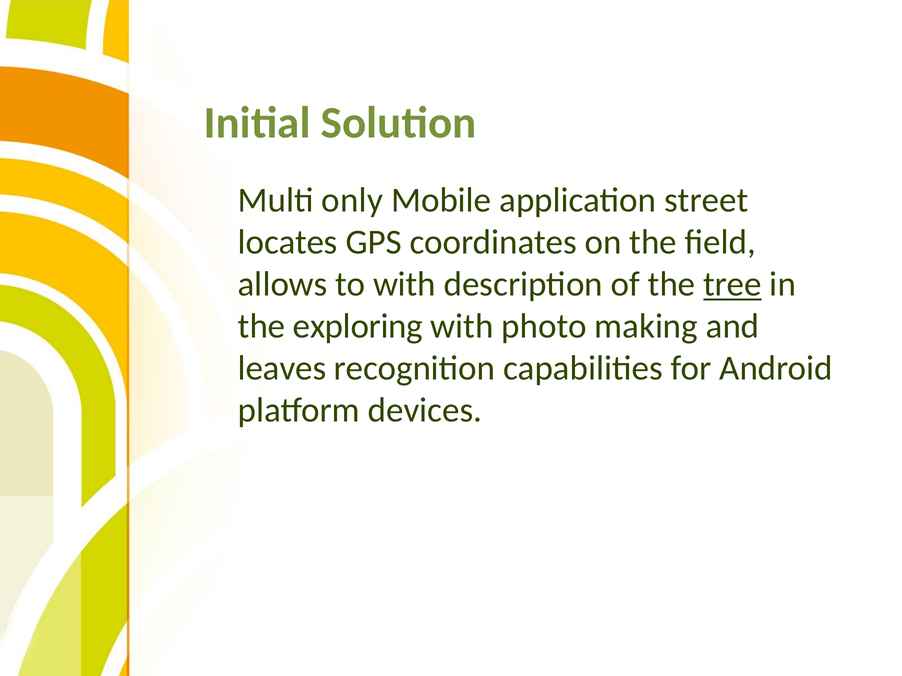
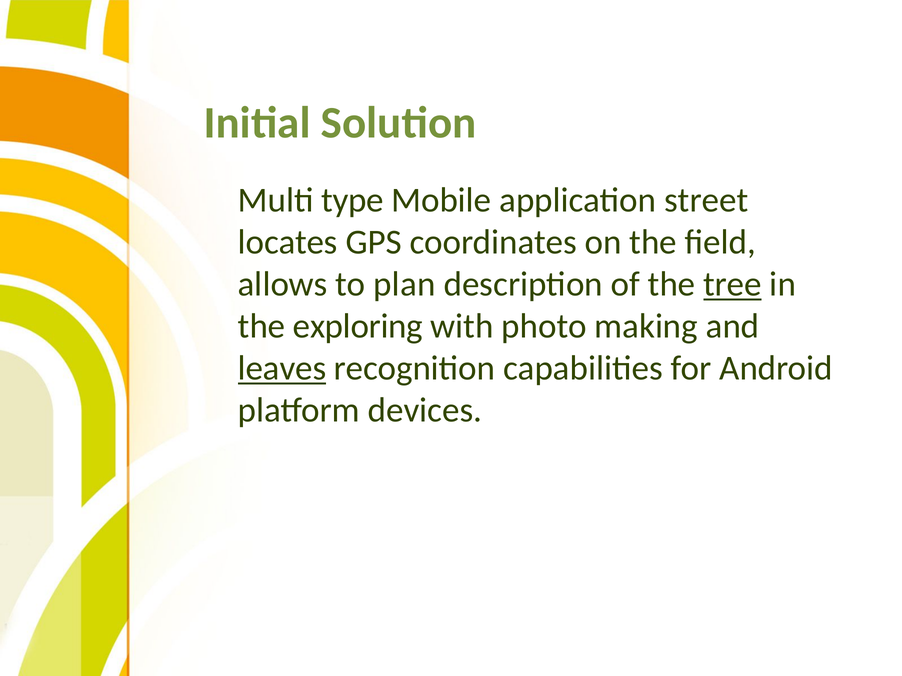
only: only -> type
to with: with -> plan
leaves underline: none -> present
